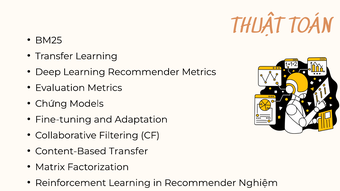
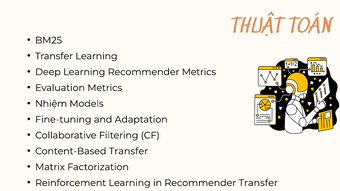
Chứng: Chứng -> Nhiệm
Recommender Nghiệm: Nghiệm -> Transfer
